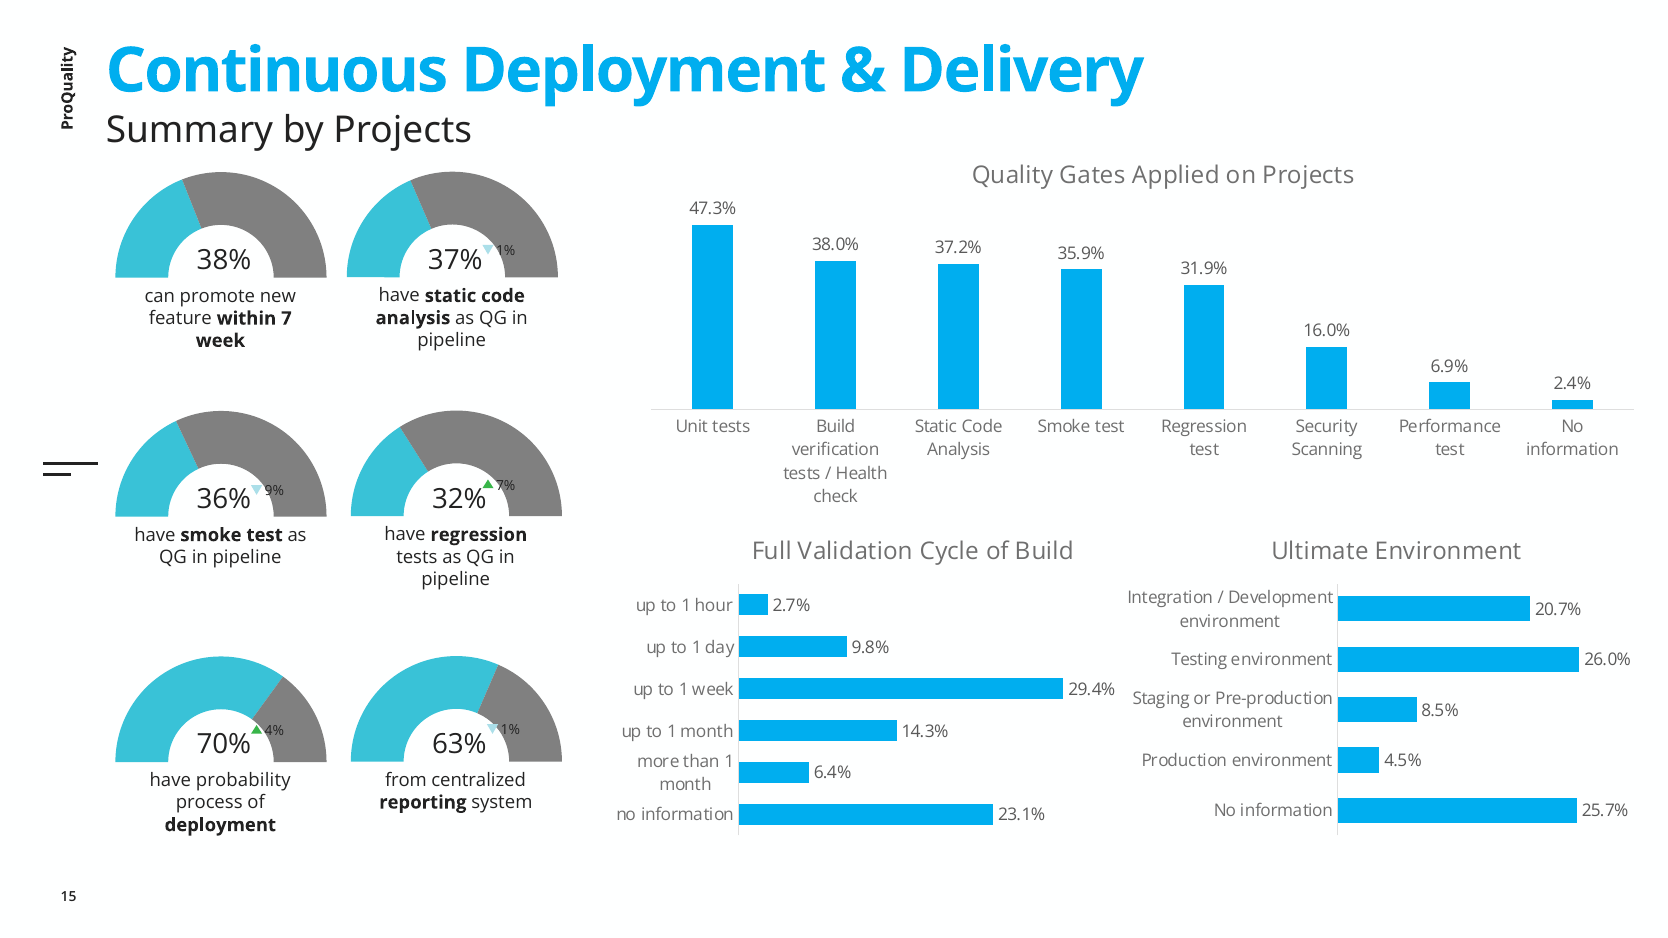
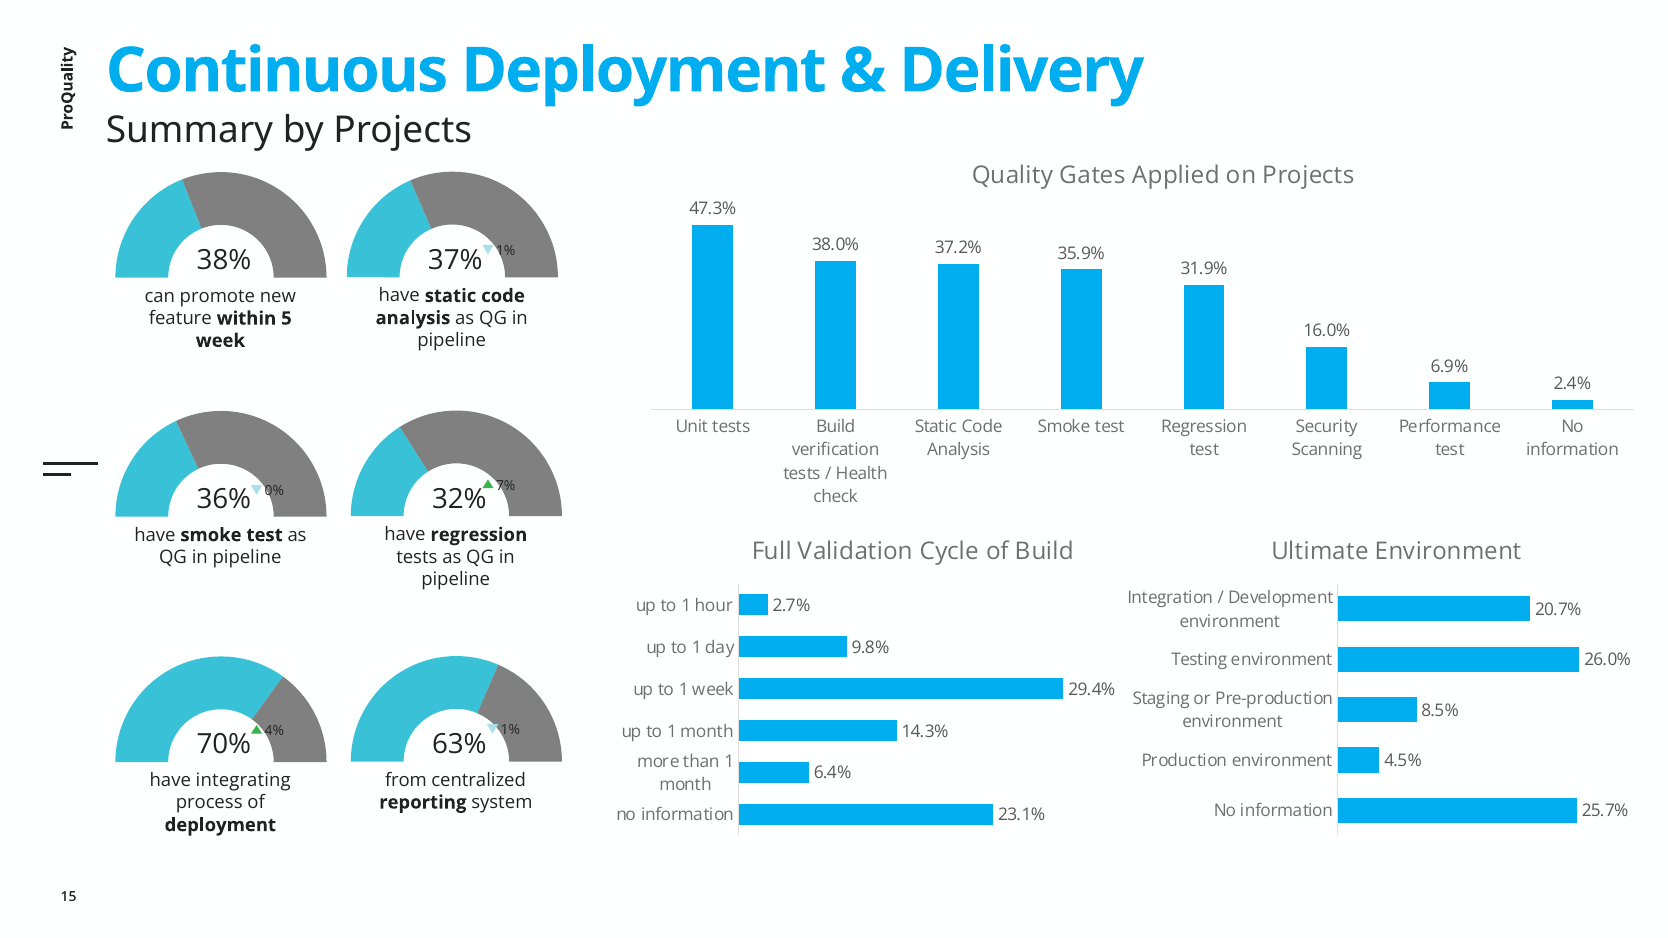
7: 7 -> 5
9%: 9% -> 0%
probability: probability -> integrating
